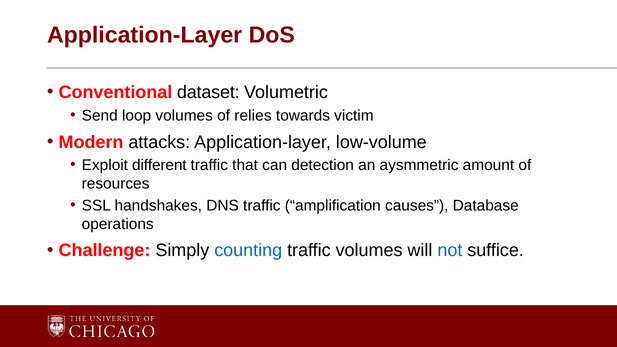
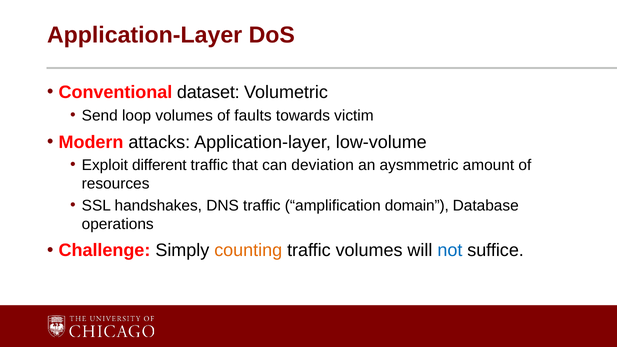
relies: relies -> faults
detection: detection -> deviation
causes: causes -> domain
counting colour: blue -> orange
